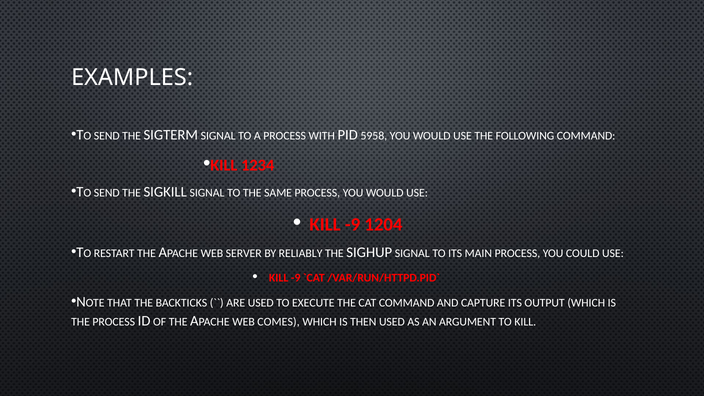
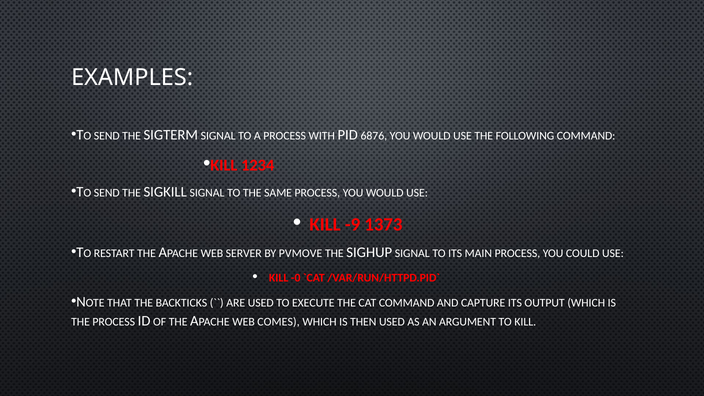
5958: 5958 -> 6876
1204: 1204 -> 1373
RELIABLY: RELIABLY -> PVMOVE
-9 at (296, 278): -9 -> -0
